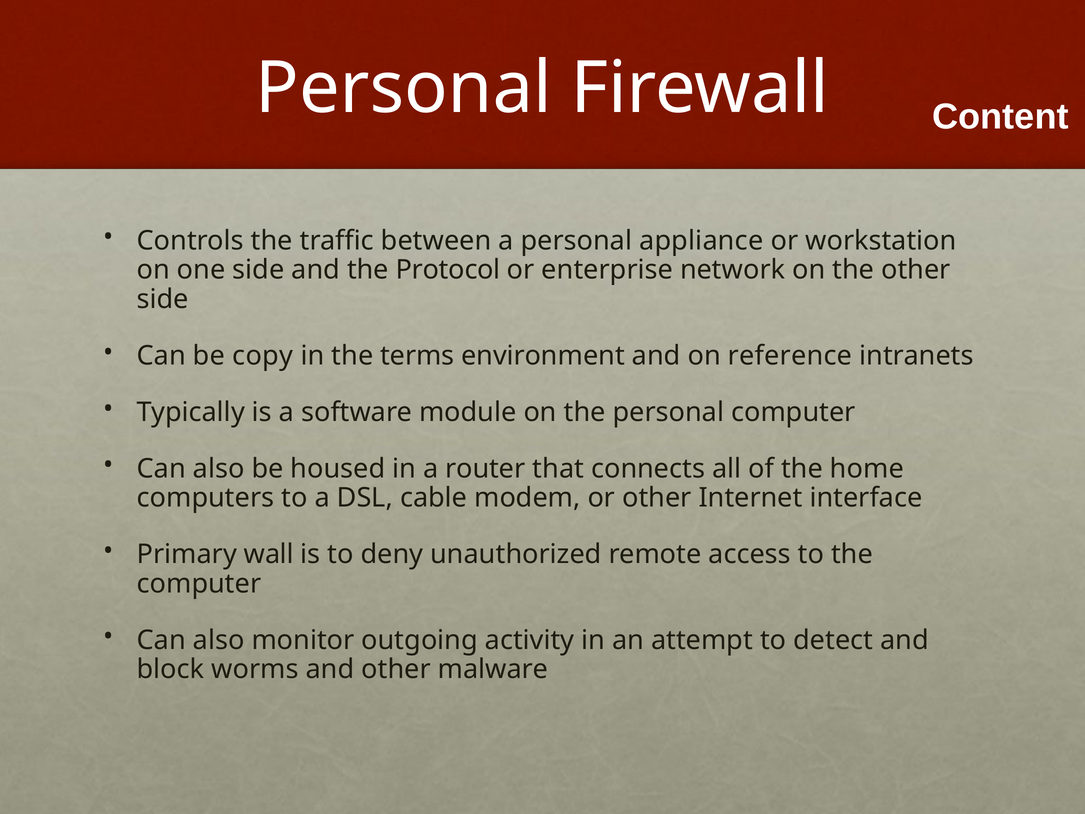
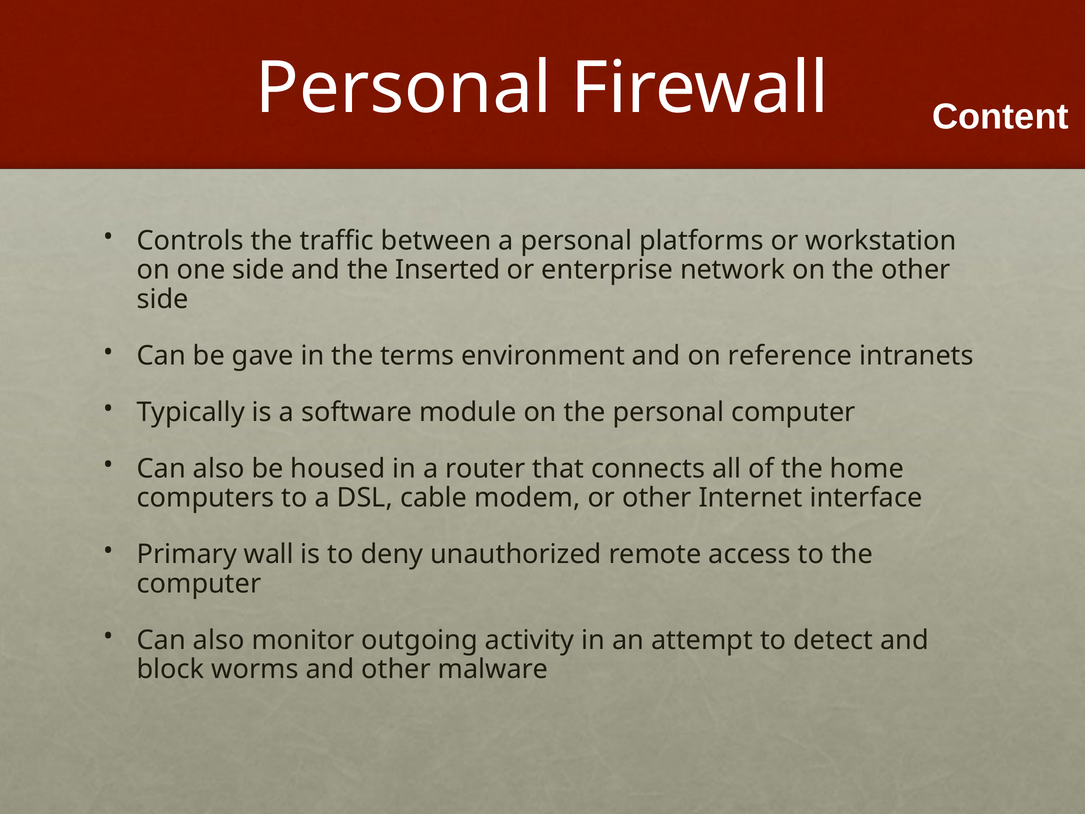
appliance: appliance -> platforms
Protocol: Protocol -> Inserted
copy: copy -> gave
